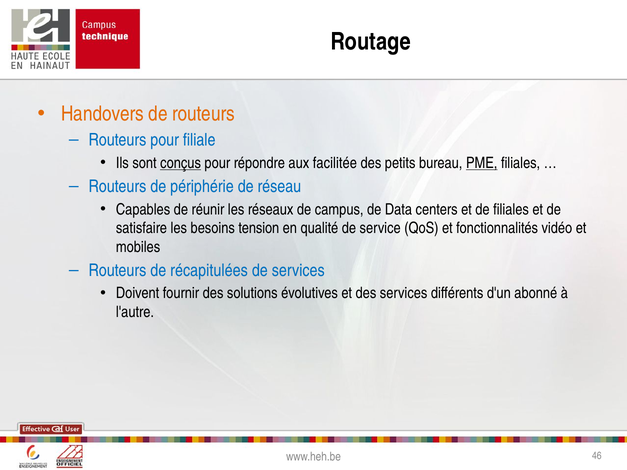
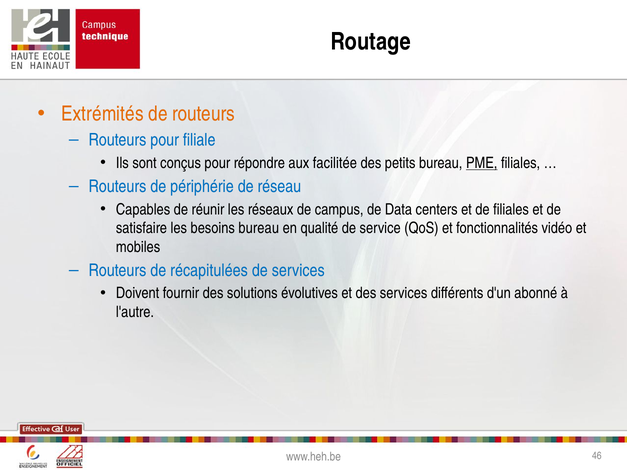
Handovers: Handovers -> Extrémités
conçus underline: present -> none
besoins tension: tension -> bureau
